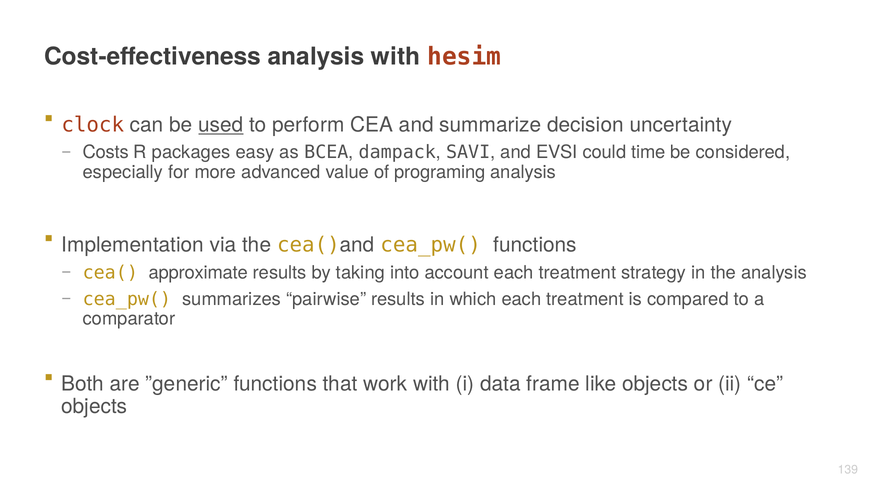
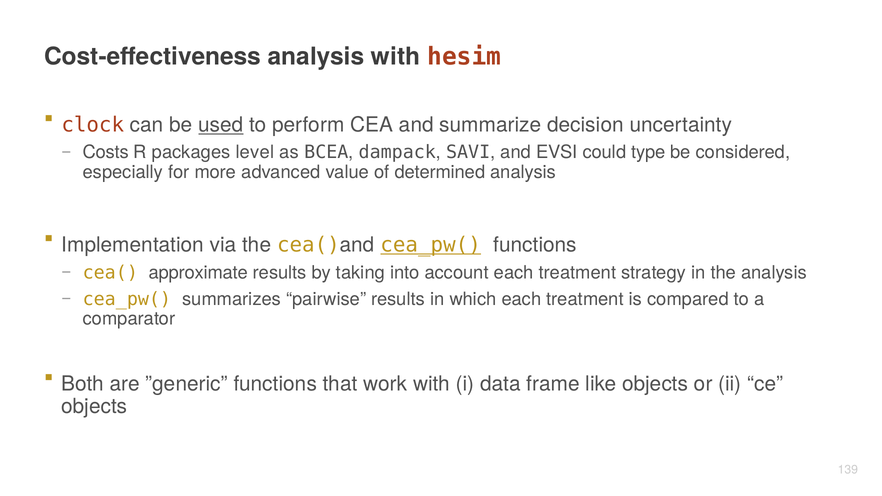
easy: easy -> level
time: time -> type
programing: programing -> determined
cea_pw( at (431, 245) underline: none -> present
